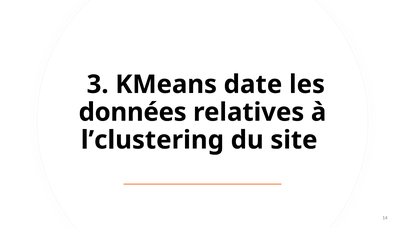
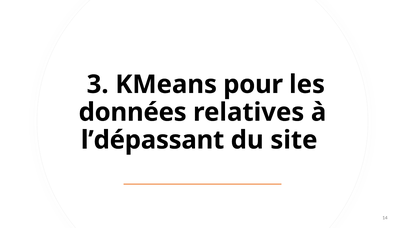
date: date -> pour
l’clustering: l’clustering -> l’dépassant
